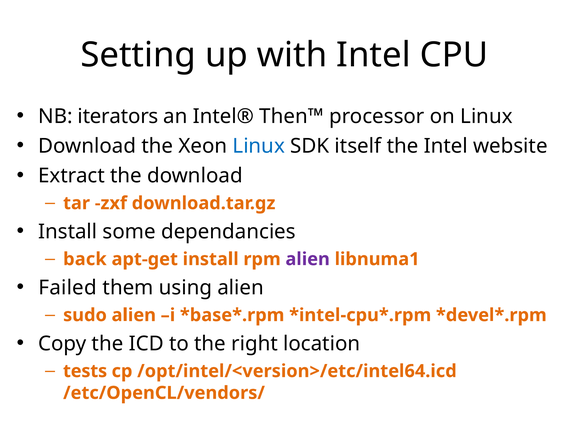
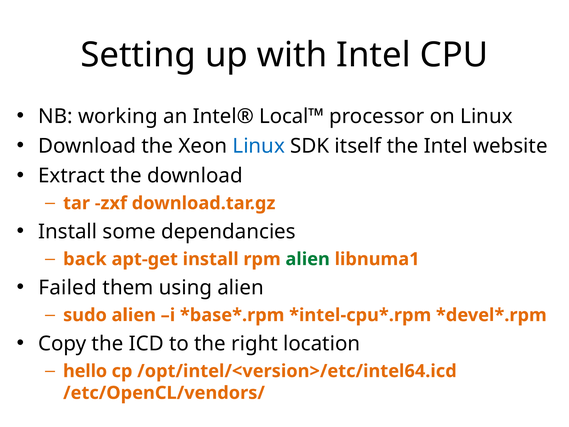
iterators: iterators -> working
Then™: Then™ -> Local™
alien at (308, 259) colour: purple -> green
tests: tests -> hello
